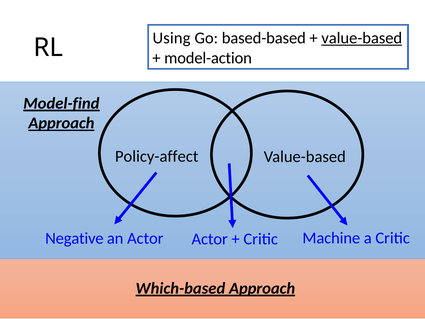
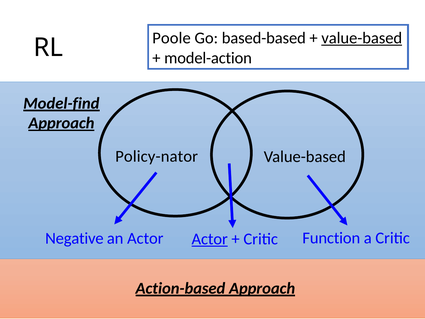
Using: Using -> Poole
Policy-affect: Policy-affect -> Policy-nator
Machine: Machine -> Function
Actor at (210, 239) underline: none -> present
Which-based: Which-based -> Action-based
